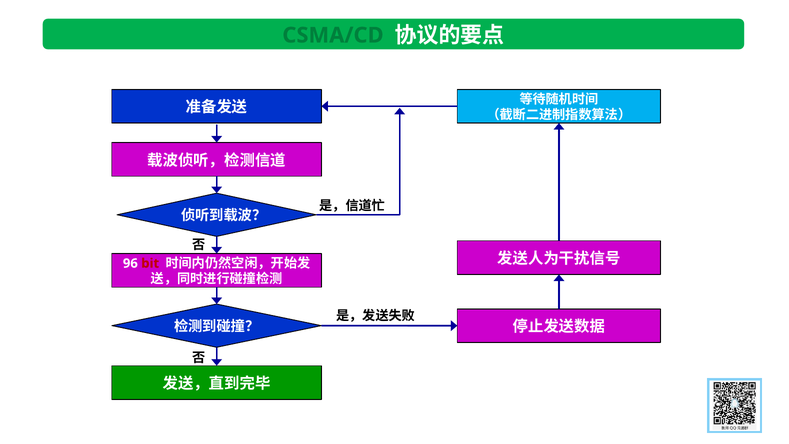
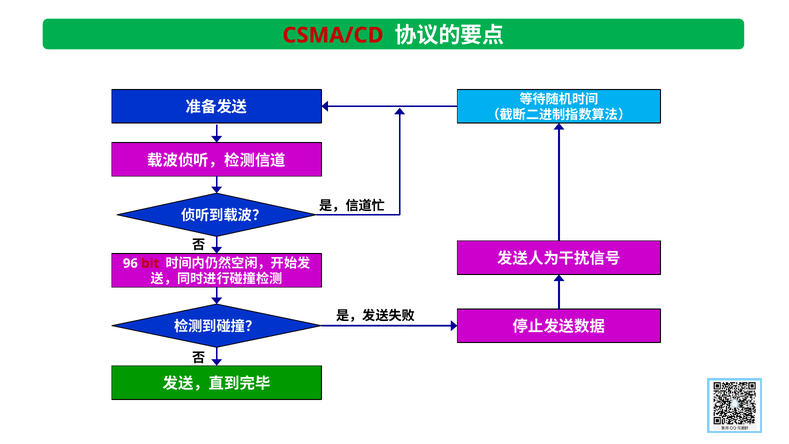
CSMA/CD colour: green -> red
